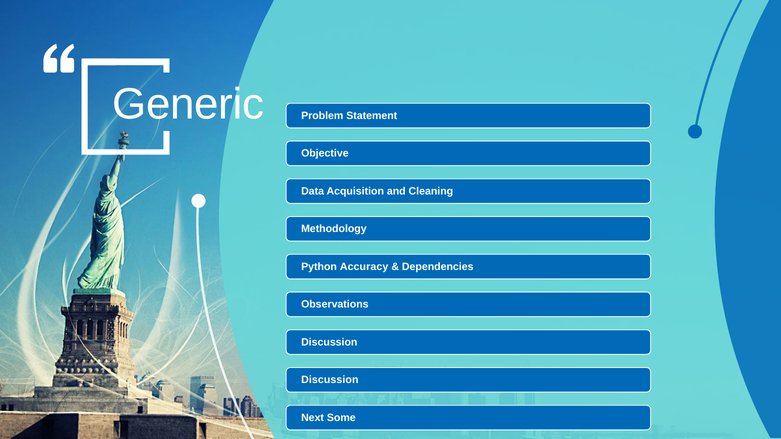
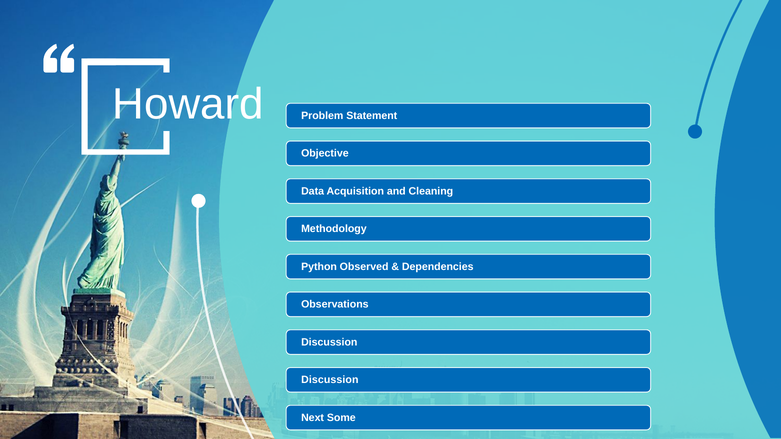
Generic: Generic -> Howard
Accuracy: Accuracy -> Observed
